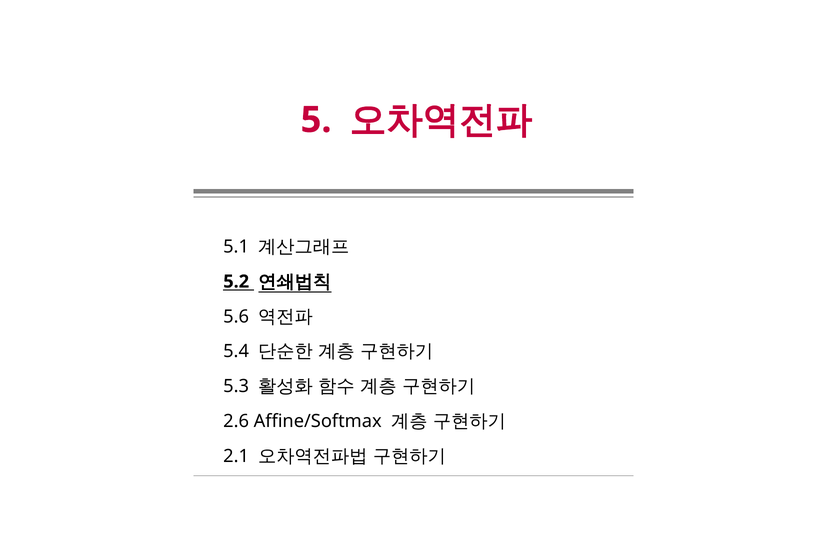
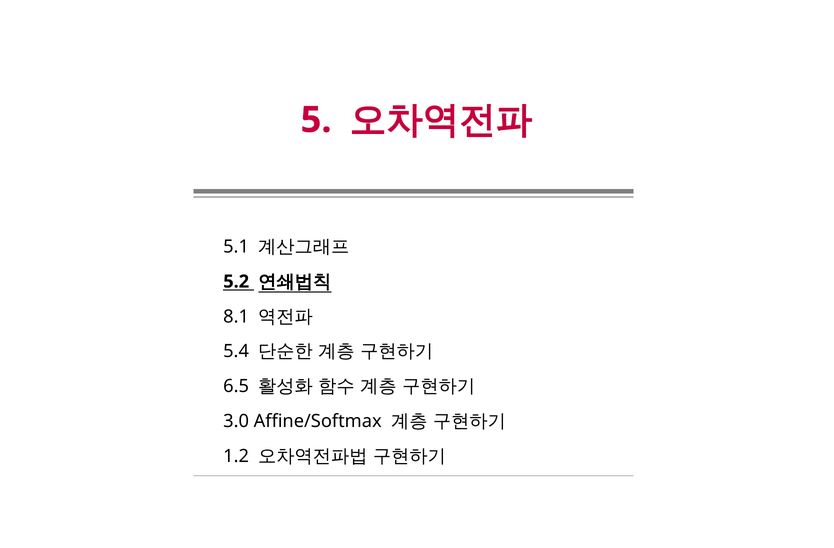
5.6: 5.6 -> 8.1
5.3: 5.3 -> 6.5
2.6: 2.6 -> 3.0
2.1: 2.1 -> 1.2
